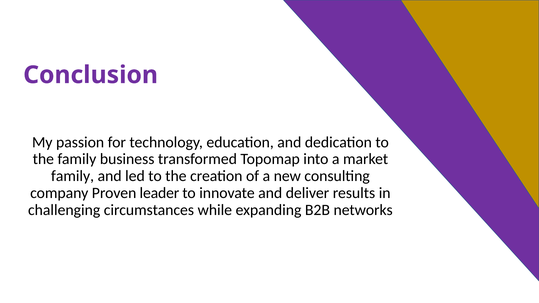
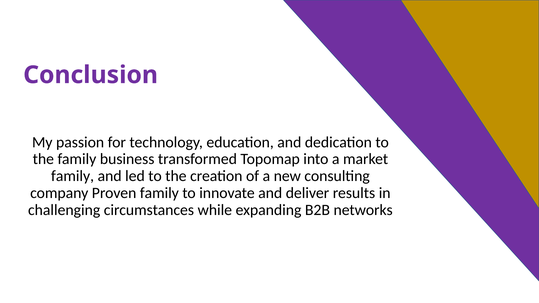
Proven leader: leader -> family
